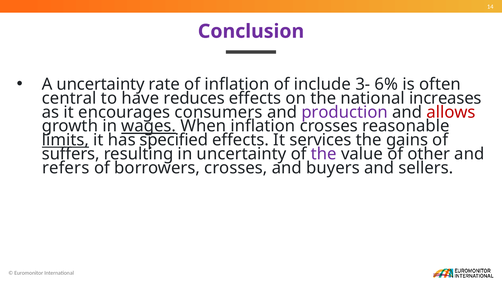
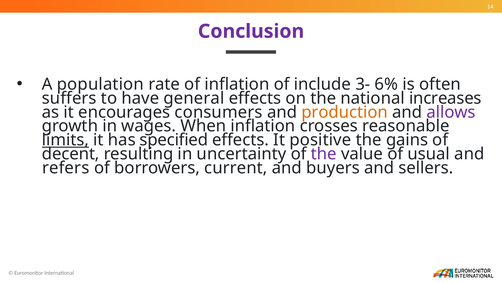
A uncertainty: uncertainty -> population
central: central -> suffers
reduces: reduces -> general
production colour: purple -> orange
allows colour: red -> purple
wages underline: present -> none
services: services -> positive
suffers: suffers -> decent
other: other -> usual
borrowers crosses: crosses -> current
